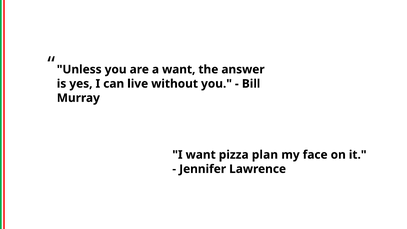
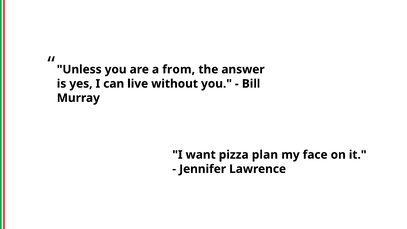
a want: want -> from
